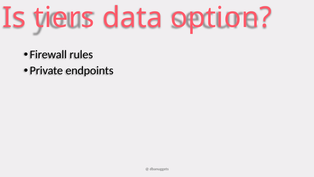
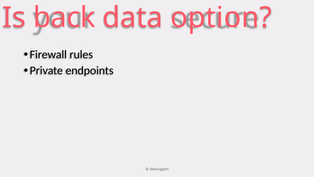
tiers: tiers -> back
